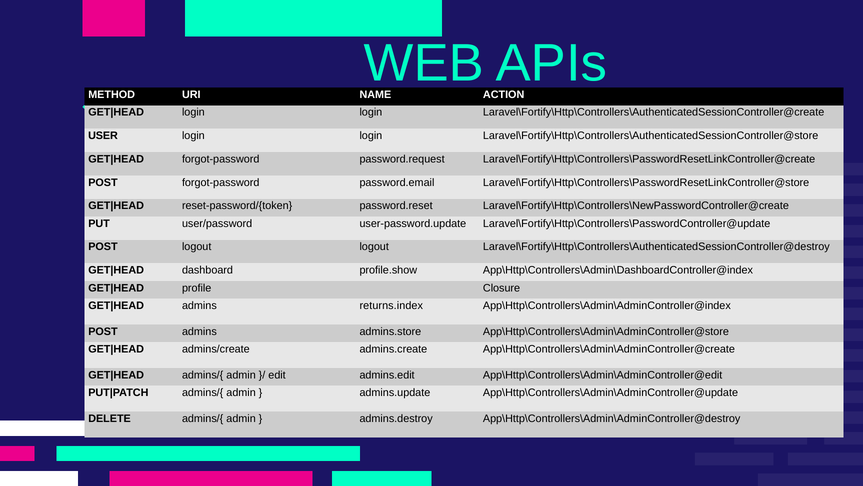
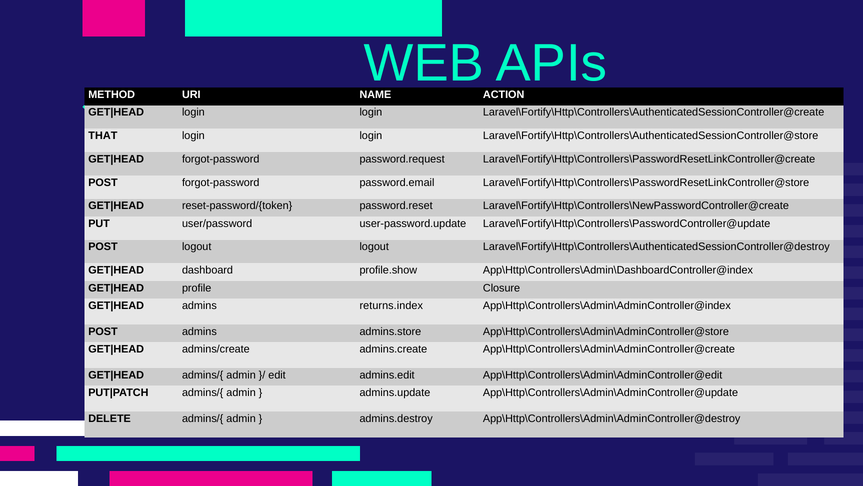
USER: USER -> THAT
